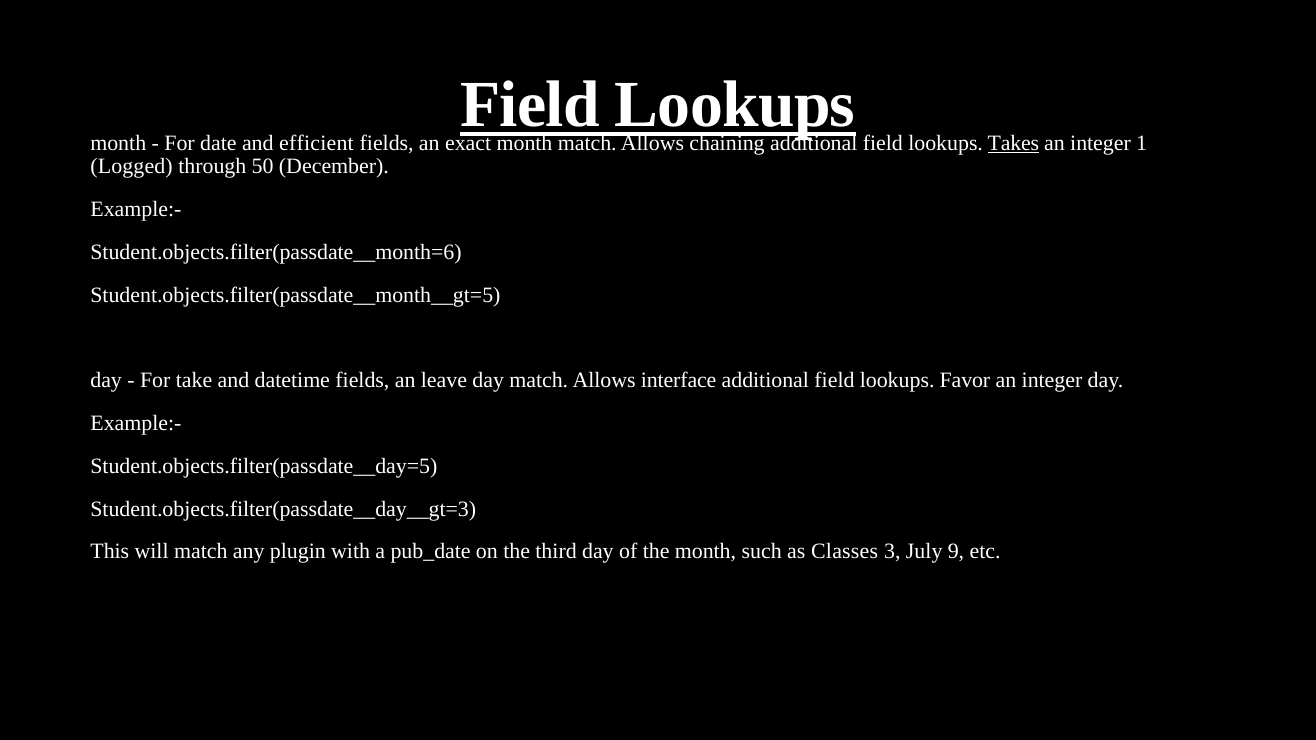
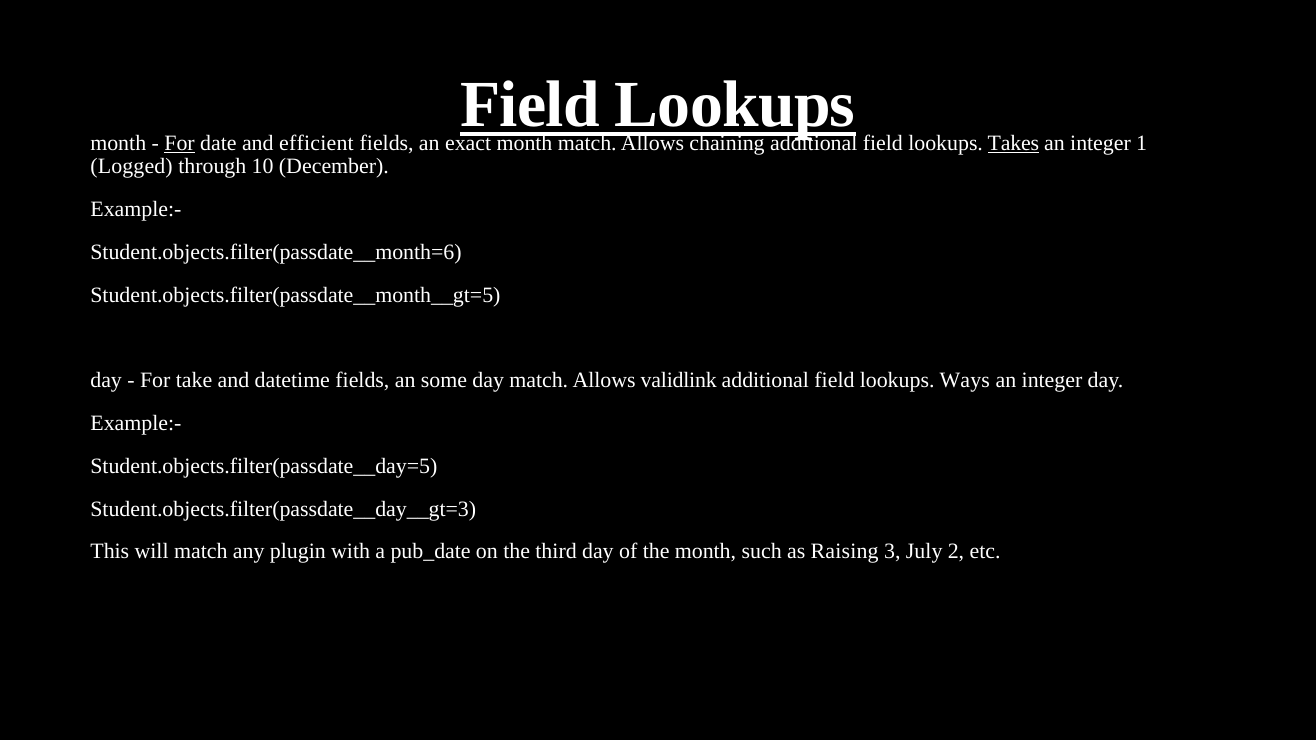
For at (180, 143) underline: none -> present
50: 50 -> 10
leave: leave -> some
interface: interface -> validlink
Favor: Favor -> Ways
Classes: Classes -> Raising
9: 9 -> 2
